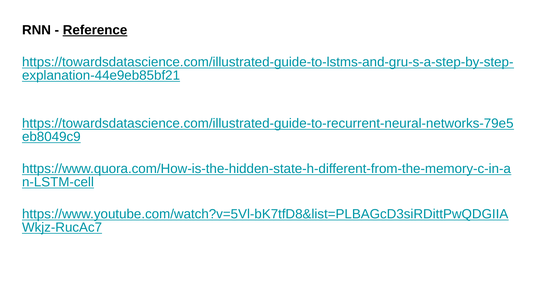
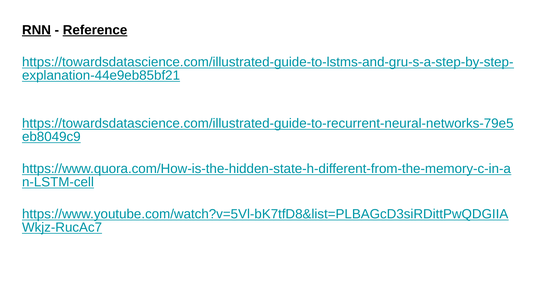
RNN underline: none -> present
